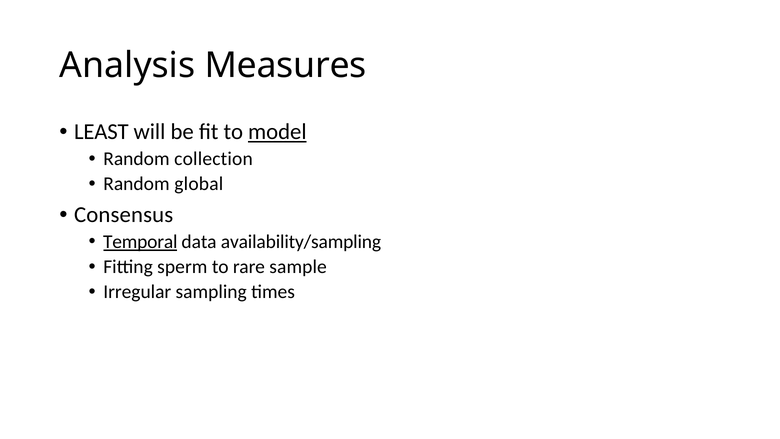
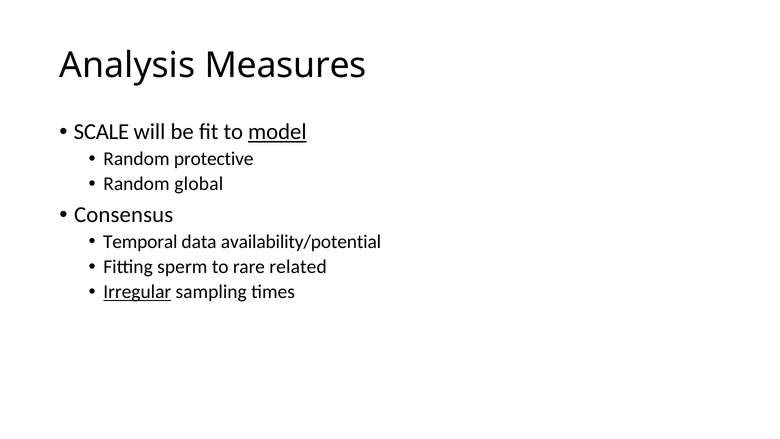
LEAST: LEAST -> SCALE
collection: collection -> protective
Temporal underline: present -> none
availability/sampling: availability/sampling -> availability/potential
sample: sample -> related
Irregular underline: none -> present
